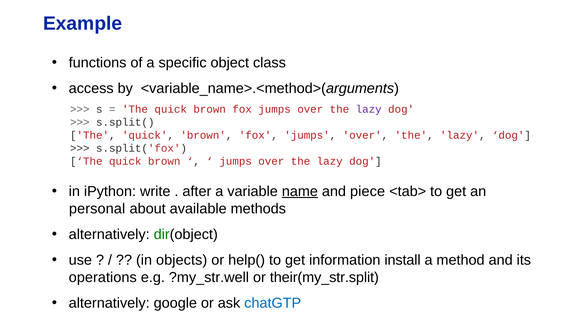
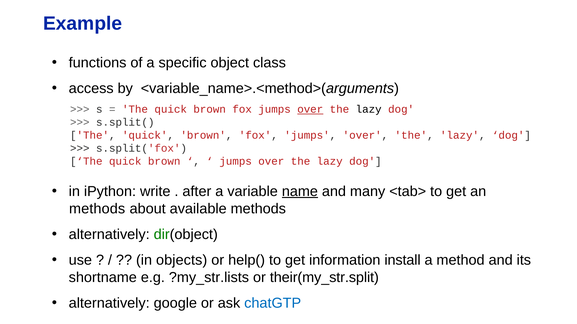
over at (310, 110) underline: none -> present
lazy at (369, 110) colour: purple -> black
piece: piece -> many
personal at (97, 209): personal -> methods
operations: operations -> shortname
?my_str.well: ?my_str.well -> ?my_str.lists
